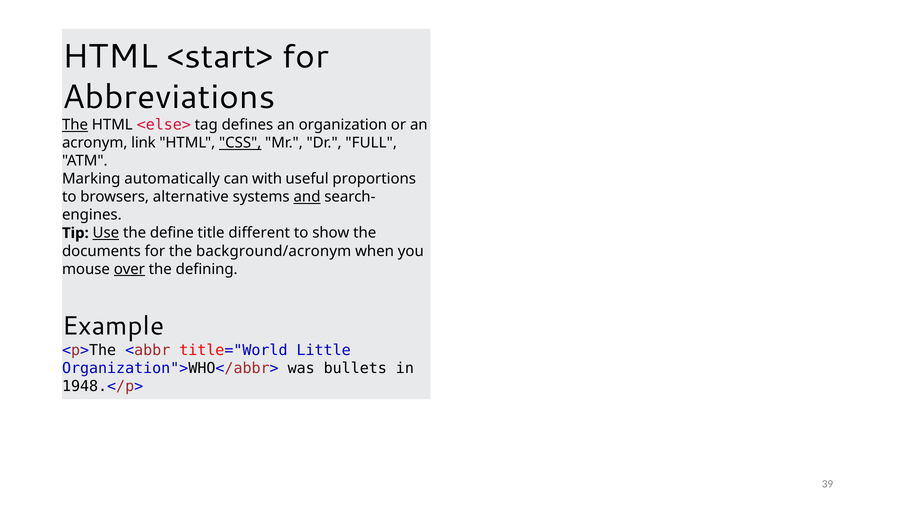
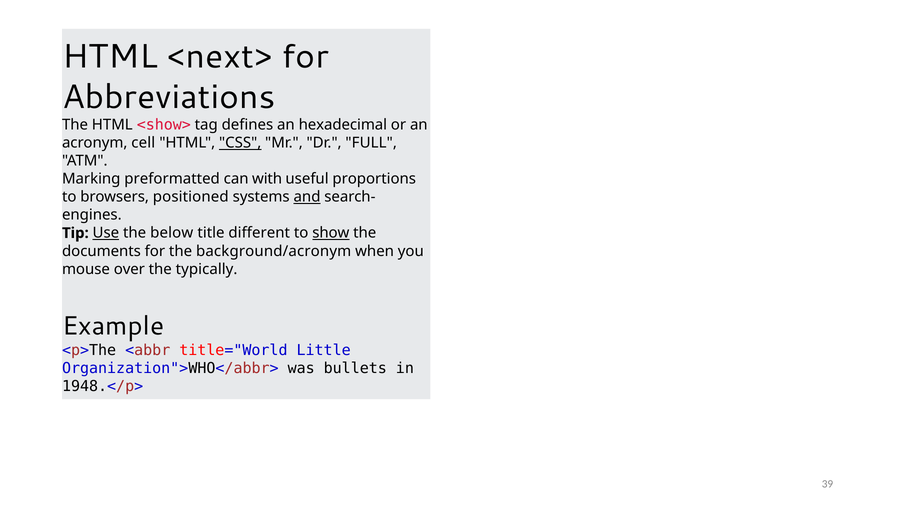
<start>: <start> -> <next>
The at (75, 125) underline: present -> none
<else>: <else> -> <show>
organization: organization -> hexadecimal
link: link -> cell
automatically: automatically -> preformatted
alternative: alternative -> positioned
define: define -> below
show underline: none -> present
over underline: present -> none
defining: defining -> typically
